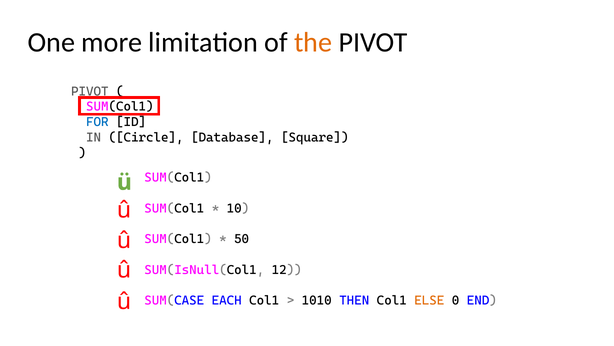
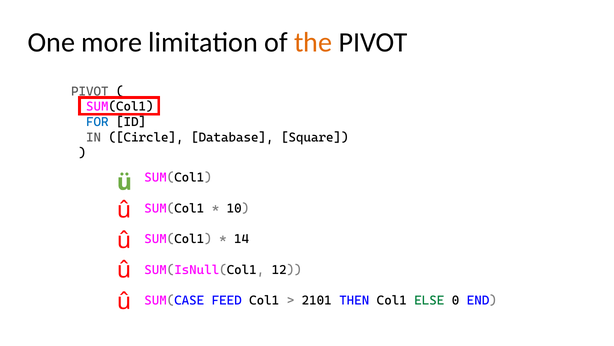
50: 50 -> 14
EACH: EACH -> FEED
1010: 1010 -> 2101
ELSE colour: orange -> green
